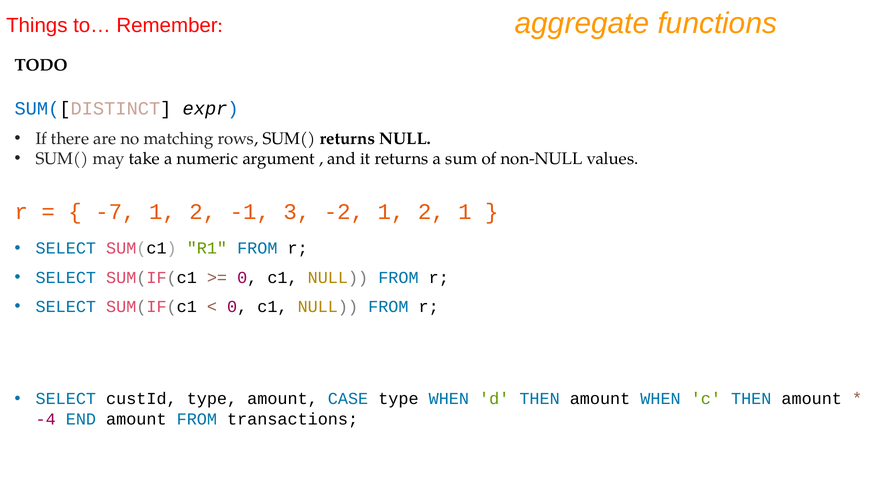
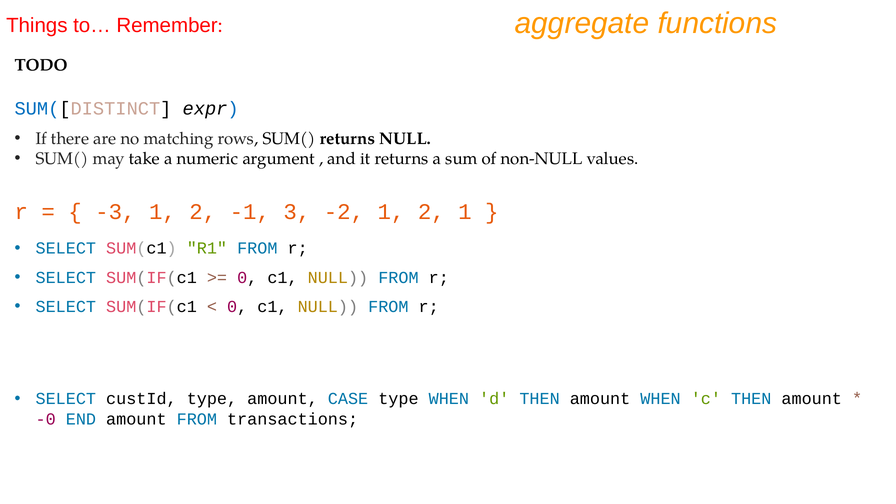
-7: -7 -> -3
-4: -4 -> -0
